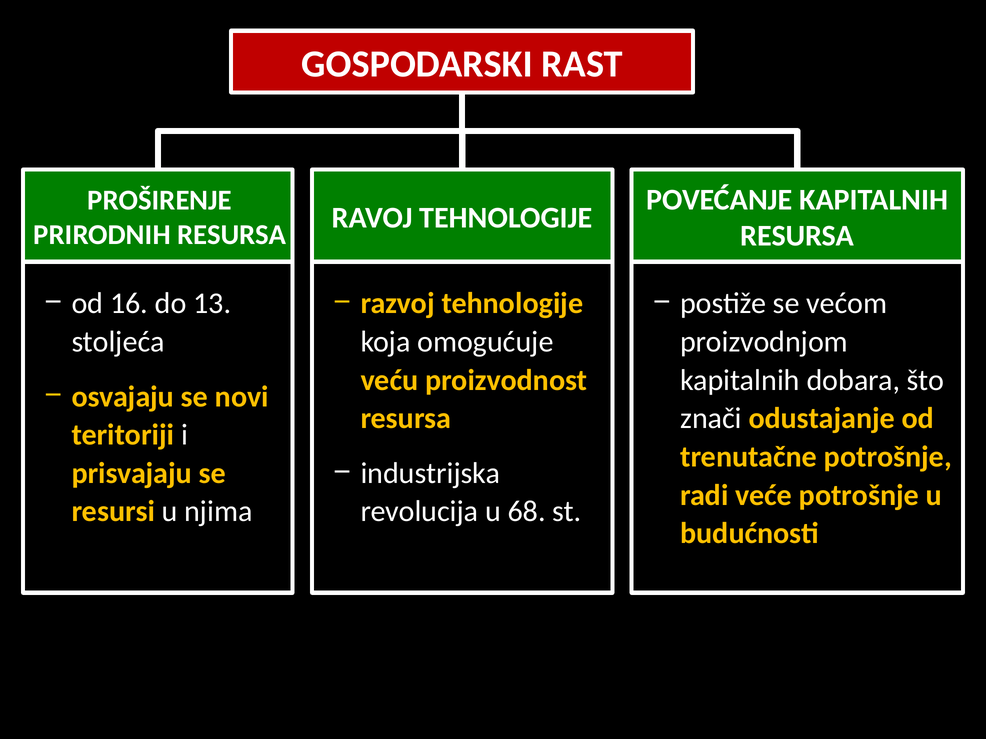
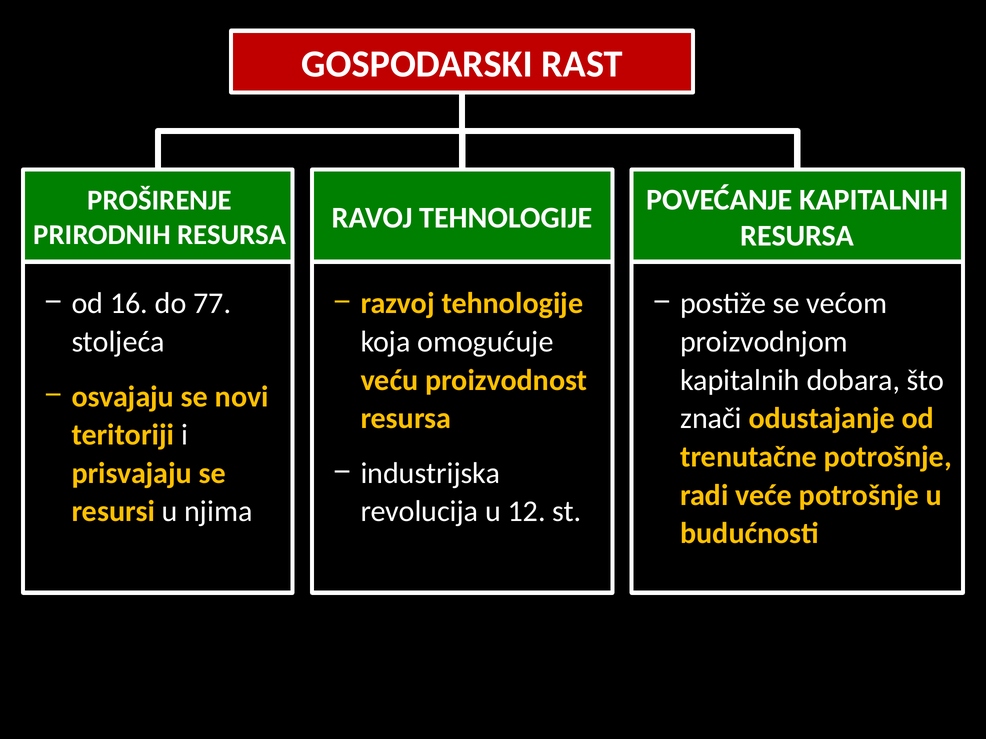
13: 13 -> 77
68: 68 -> 12
